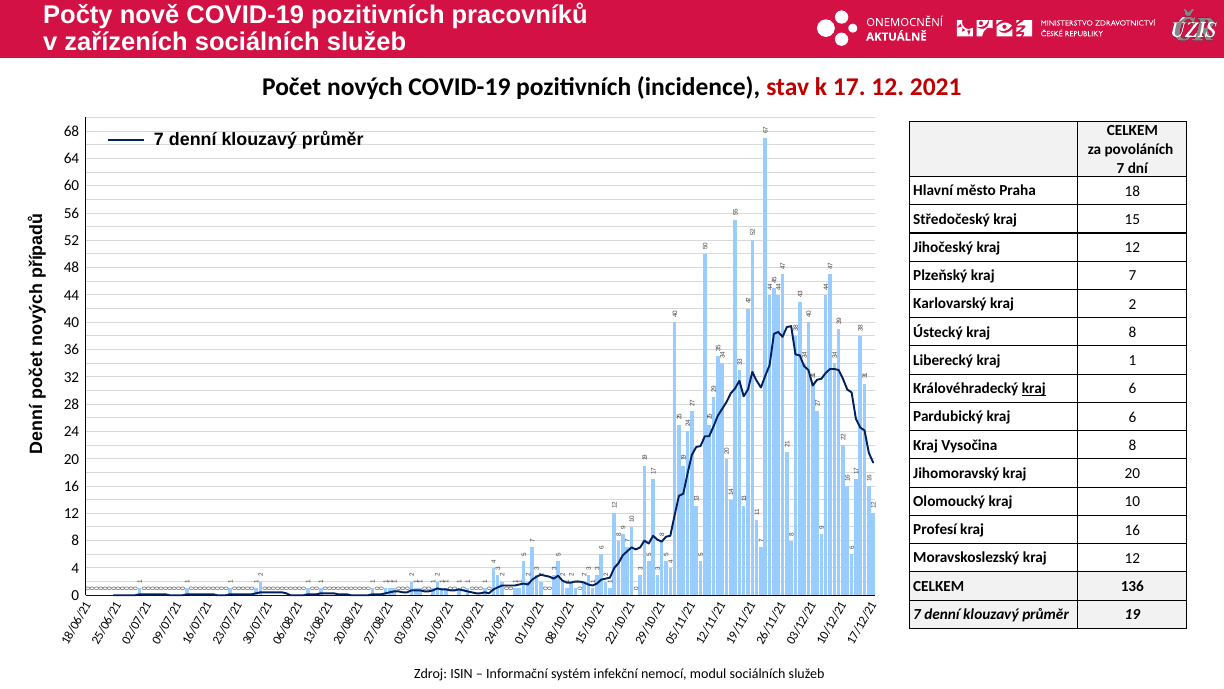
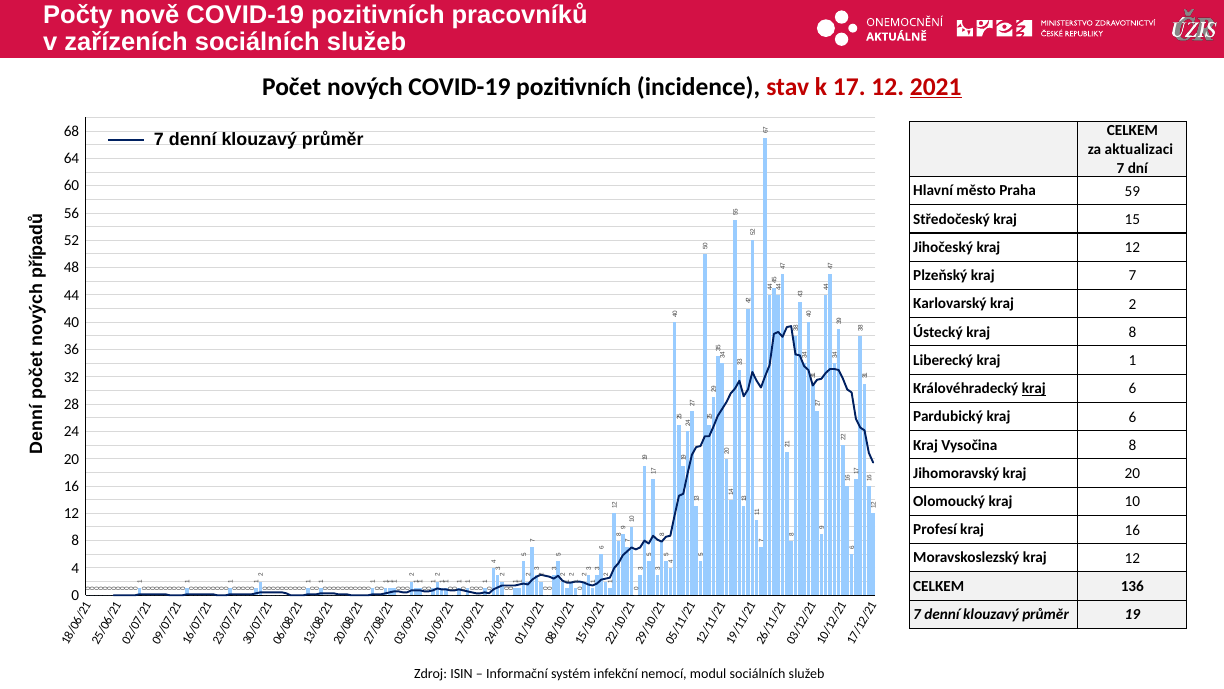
2021 underline: none -> present
povoláních: povoláních -> aktualizaci
18: 18 -> 59
